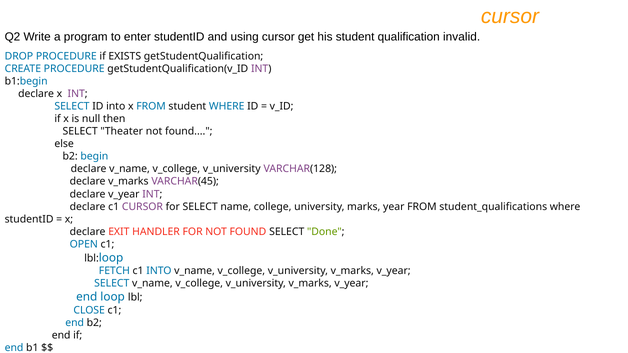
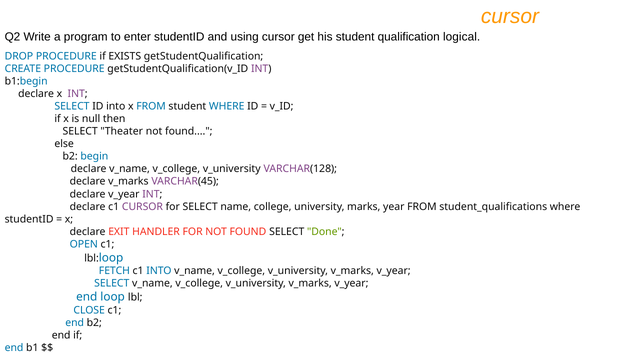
invalid: invalid -> logical
